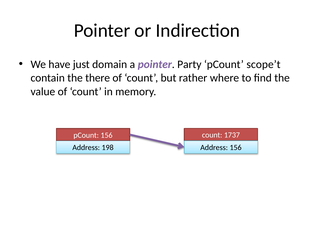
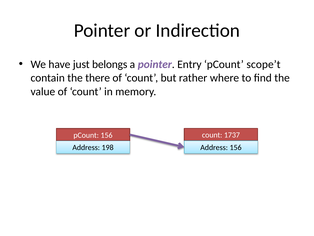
domain: domain -> belongs
Party: Party -> Entry
